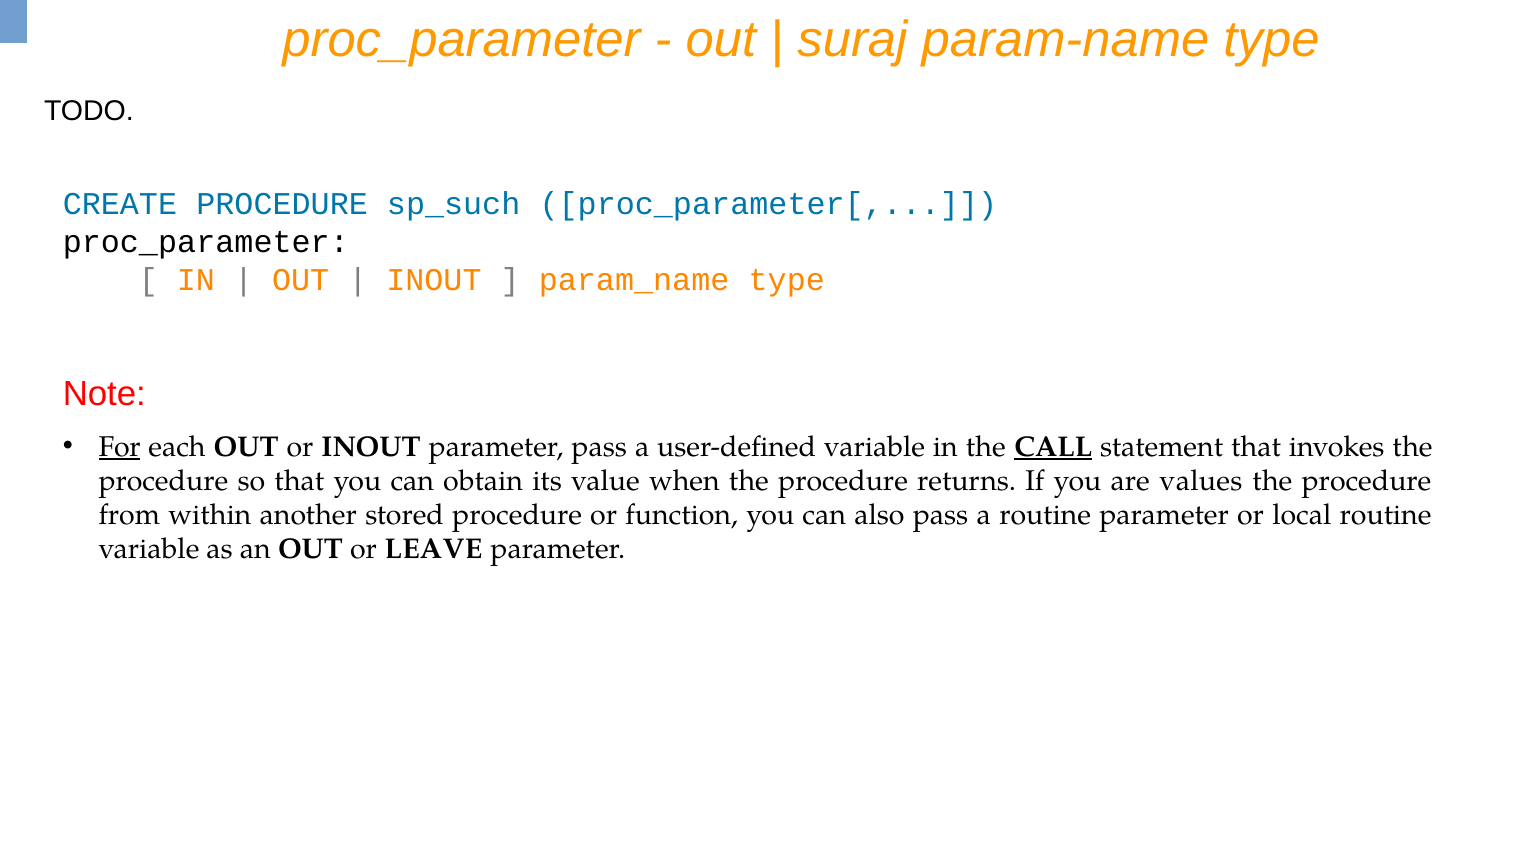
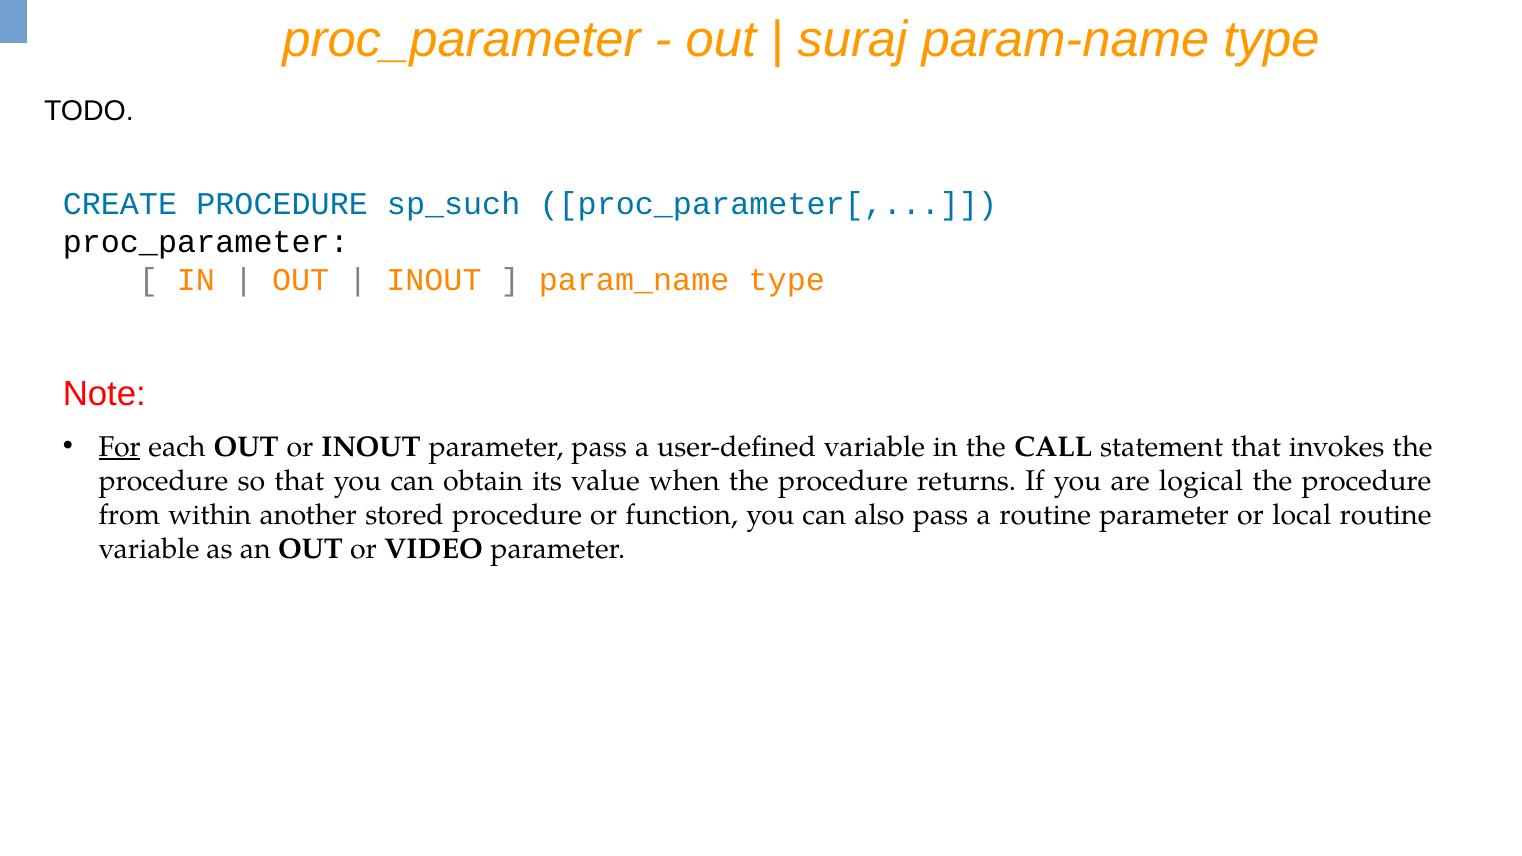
CALL underline: present -> none
values: values -> logical
LEAVE: LEAVE -> VIDEO
